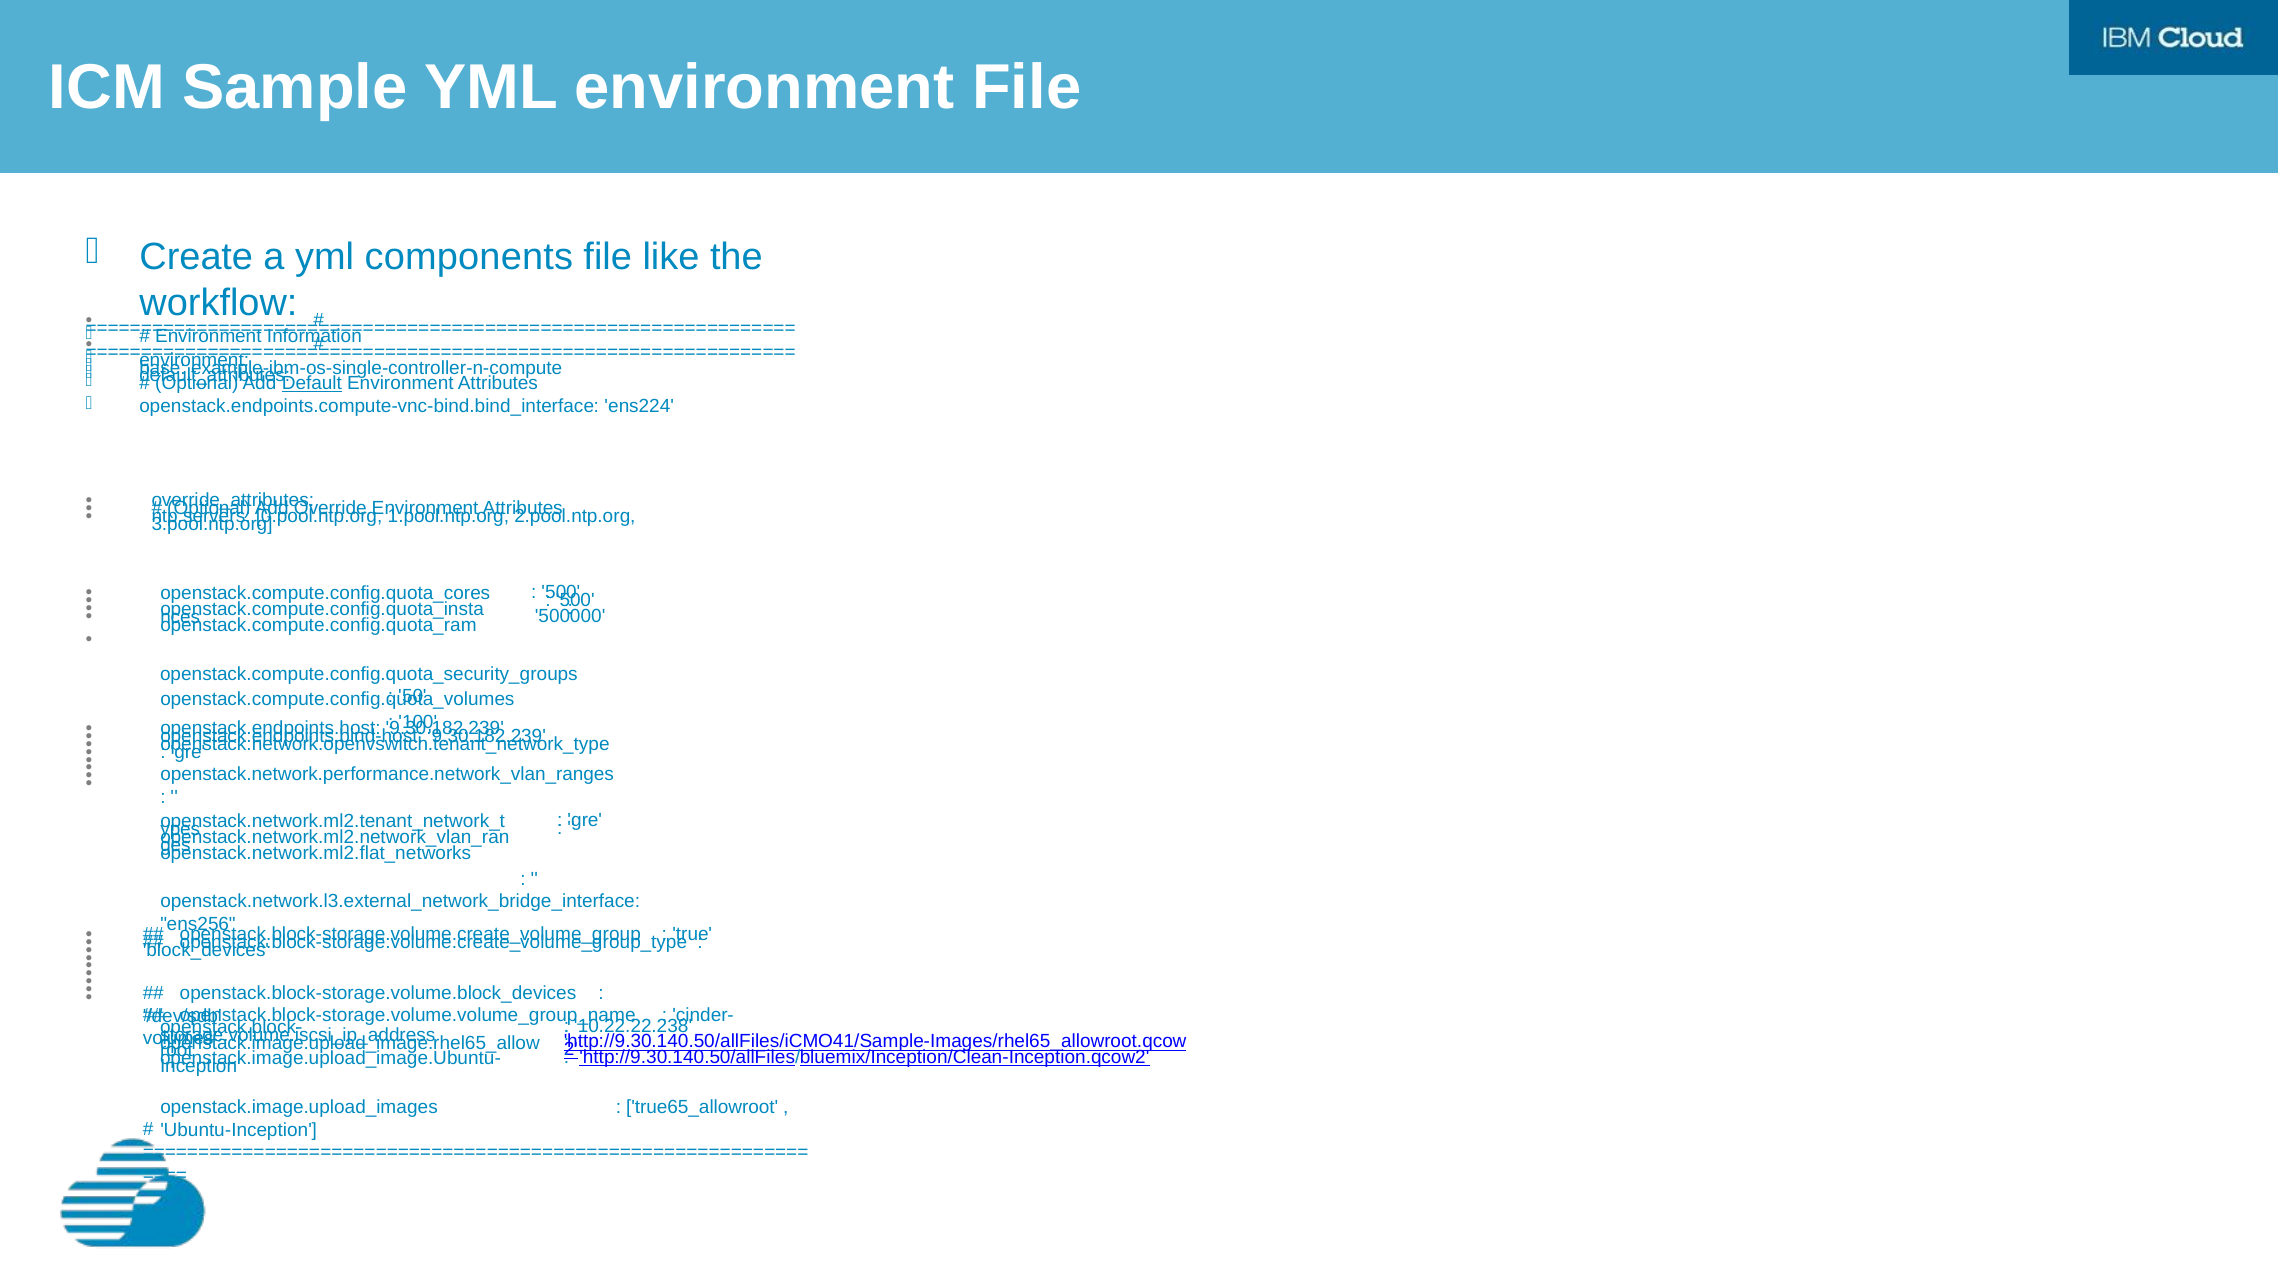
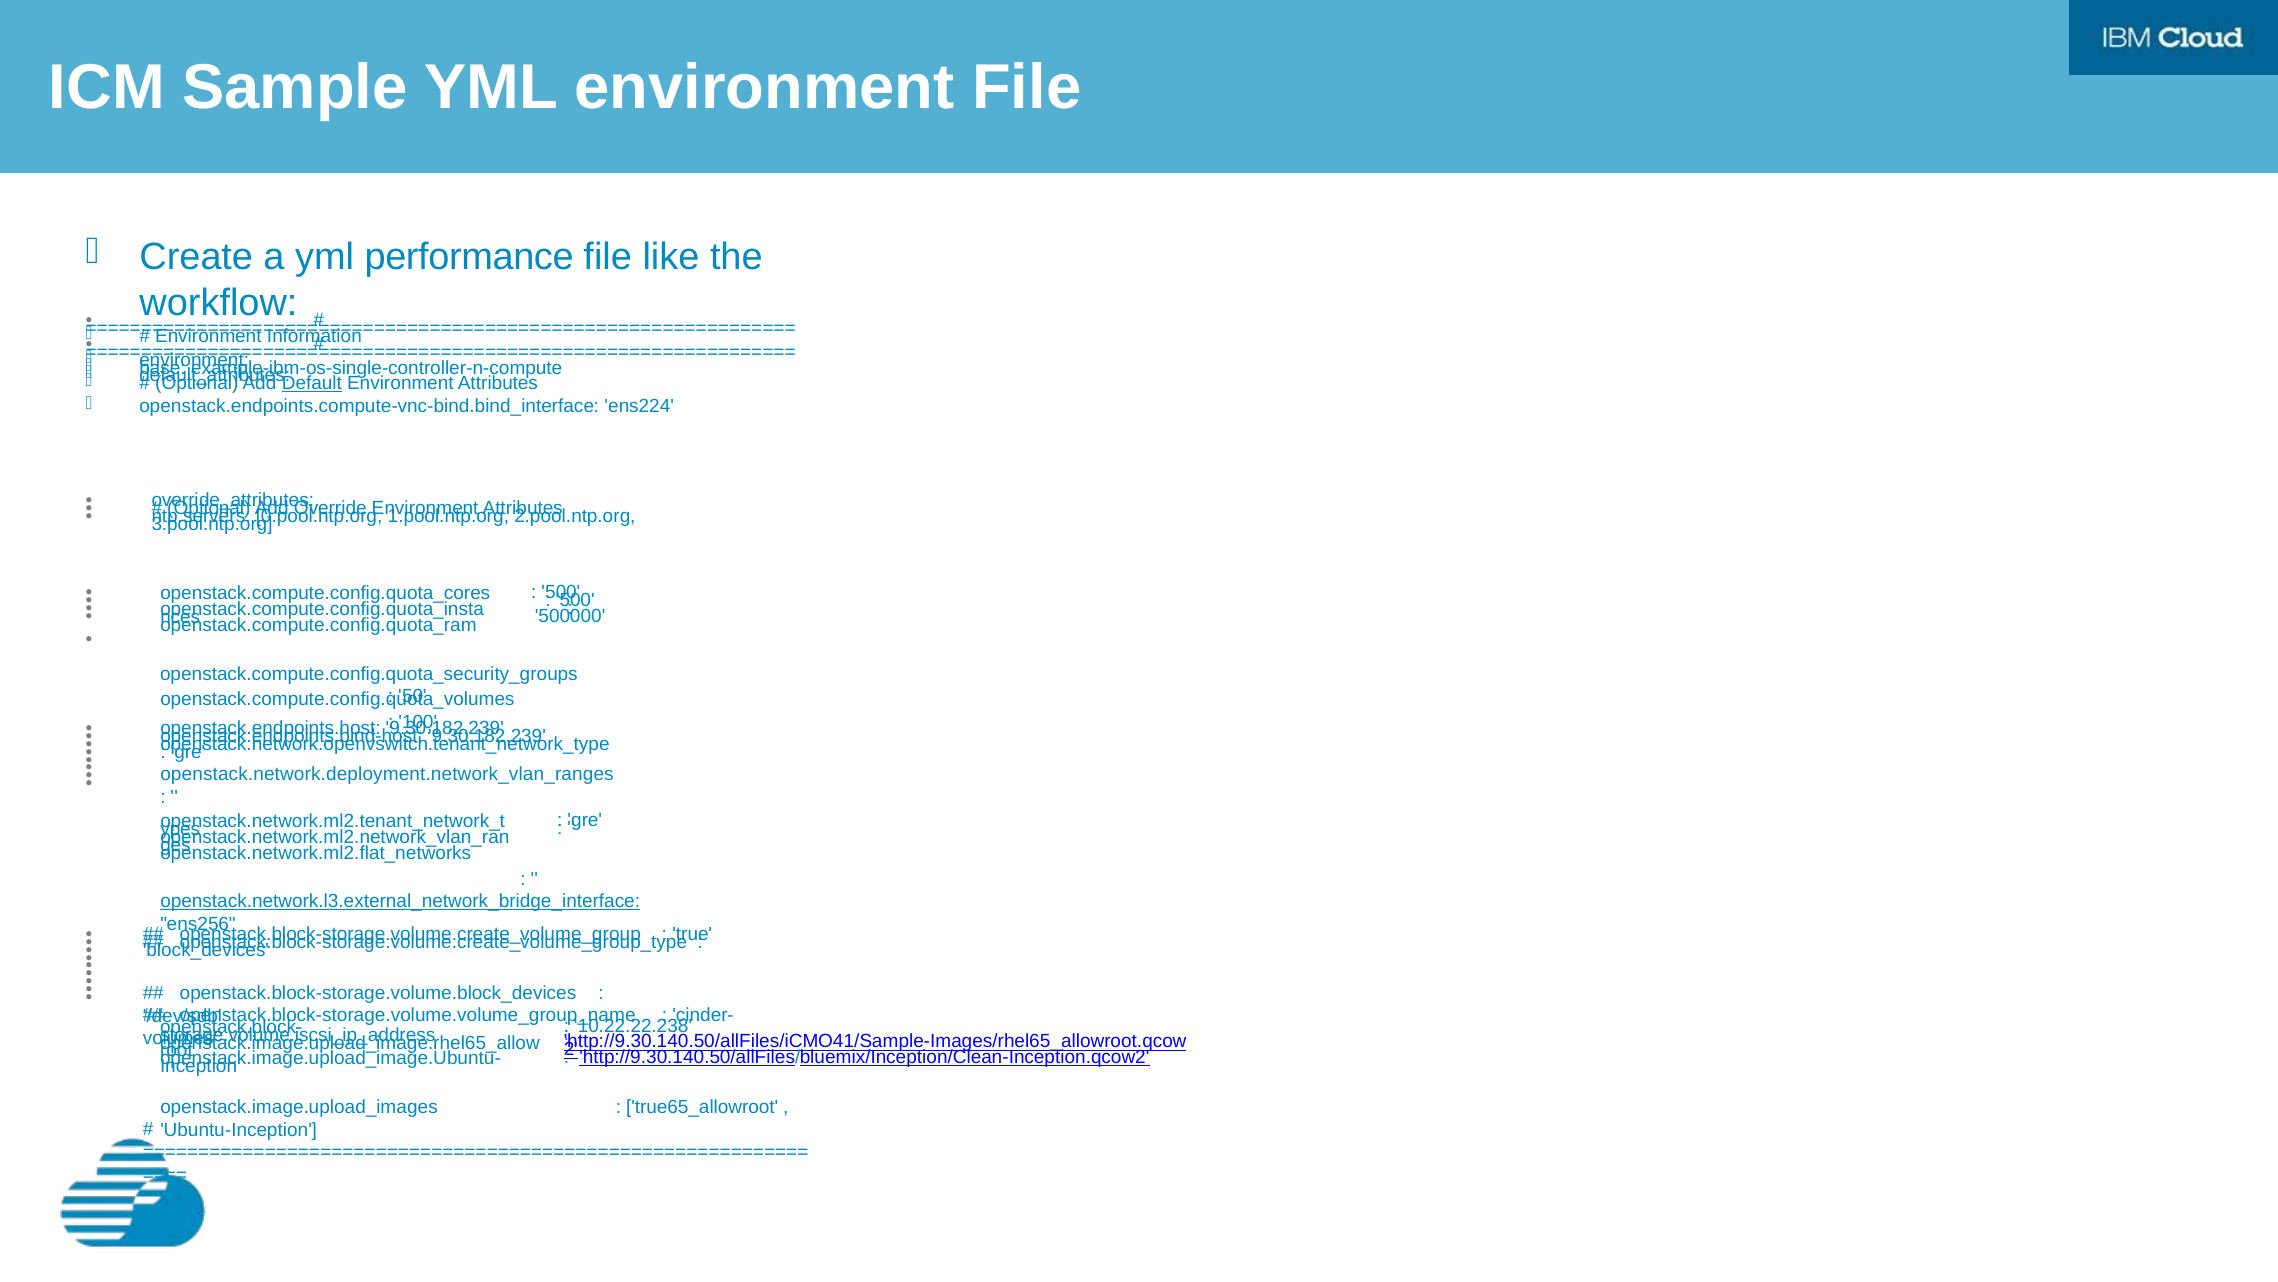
components: components -> performance
openstack.network.performance.network_vlan_ranges: openstack.network.performance.network_vlan_ranges -> openstack.network.deployment.network_vlan_ranges
openstack.network.l3.external_network_bridge_interface underline: none -> present
